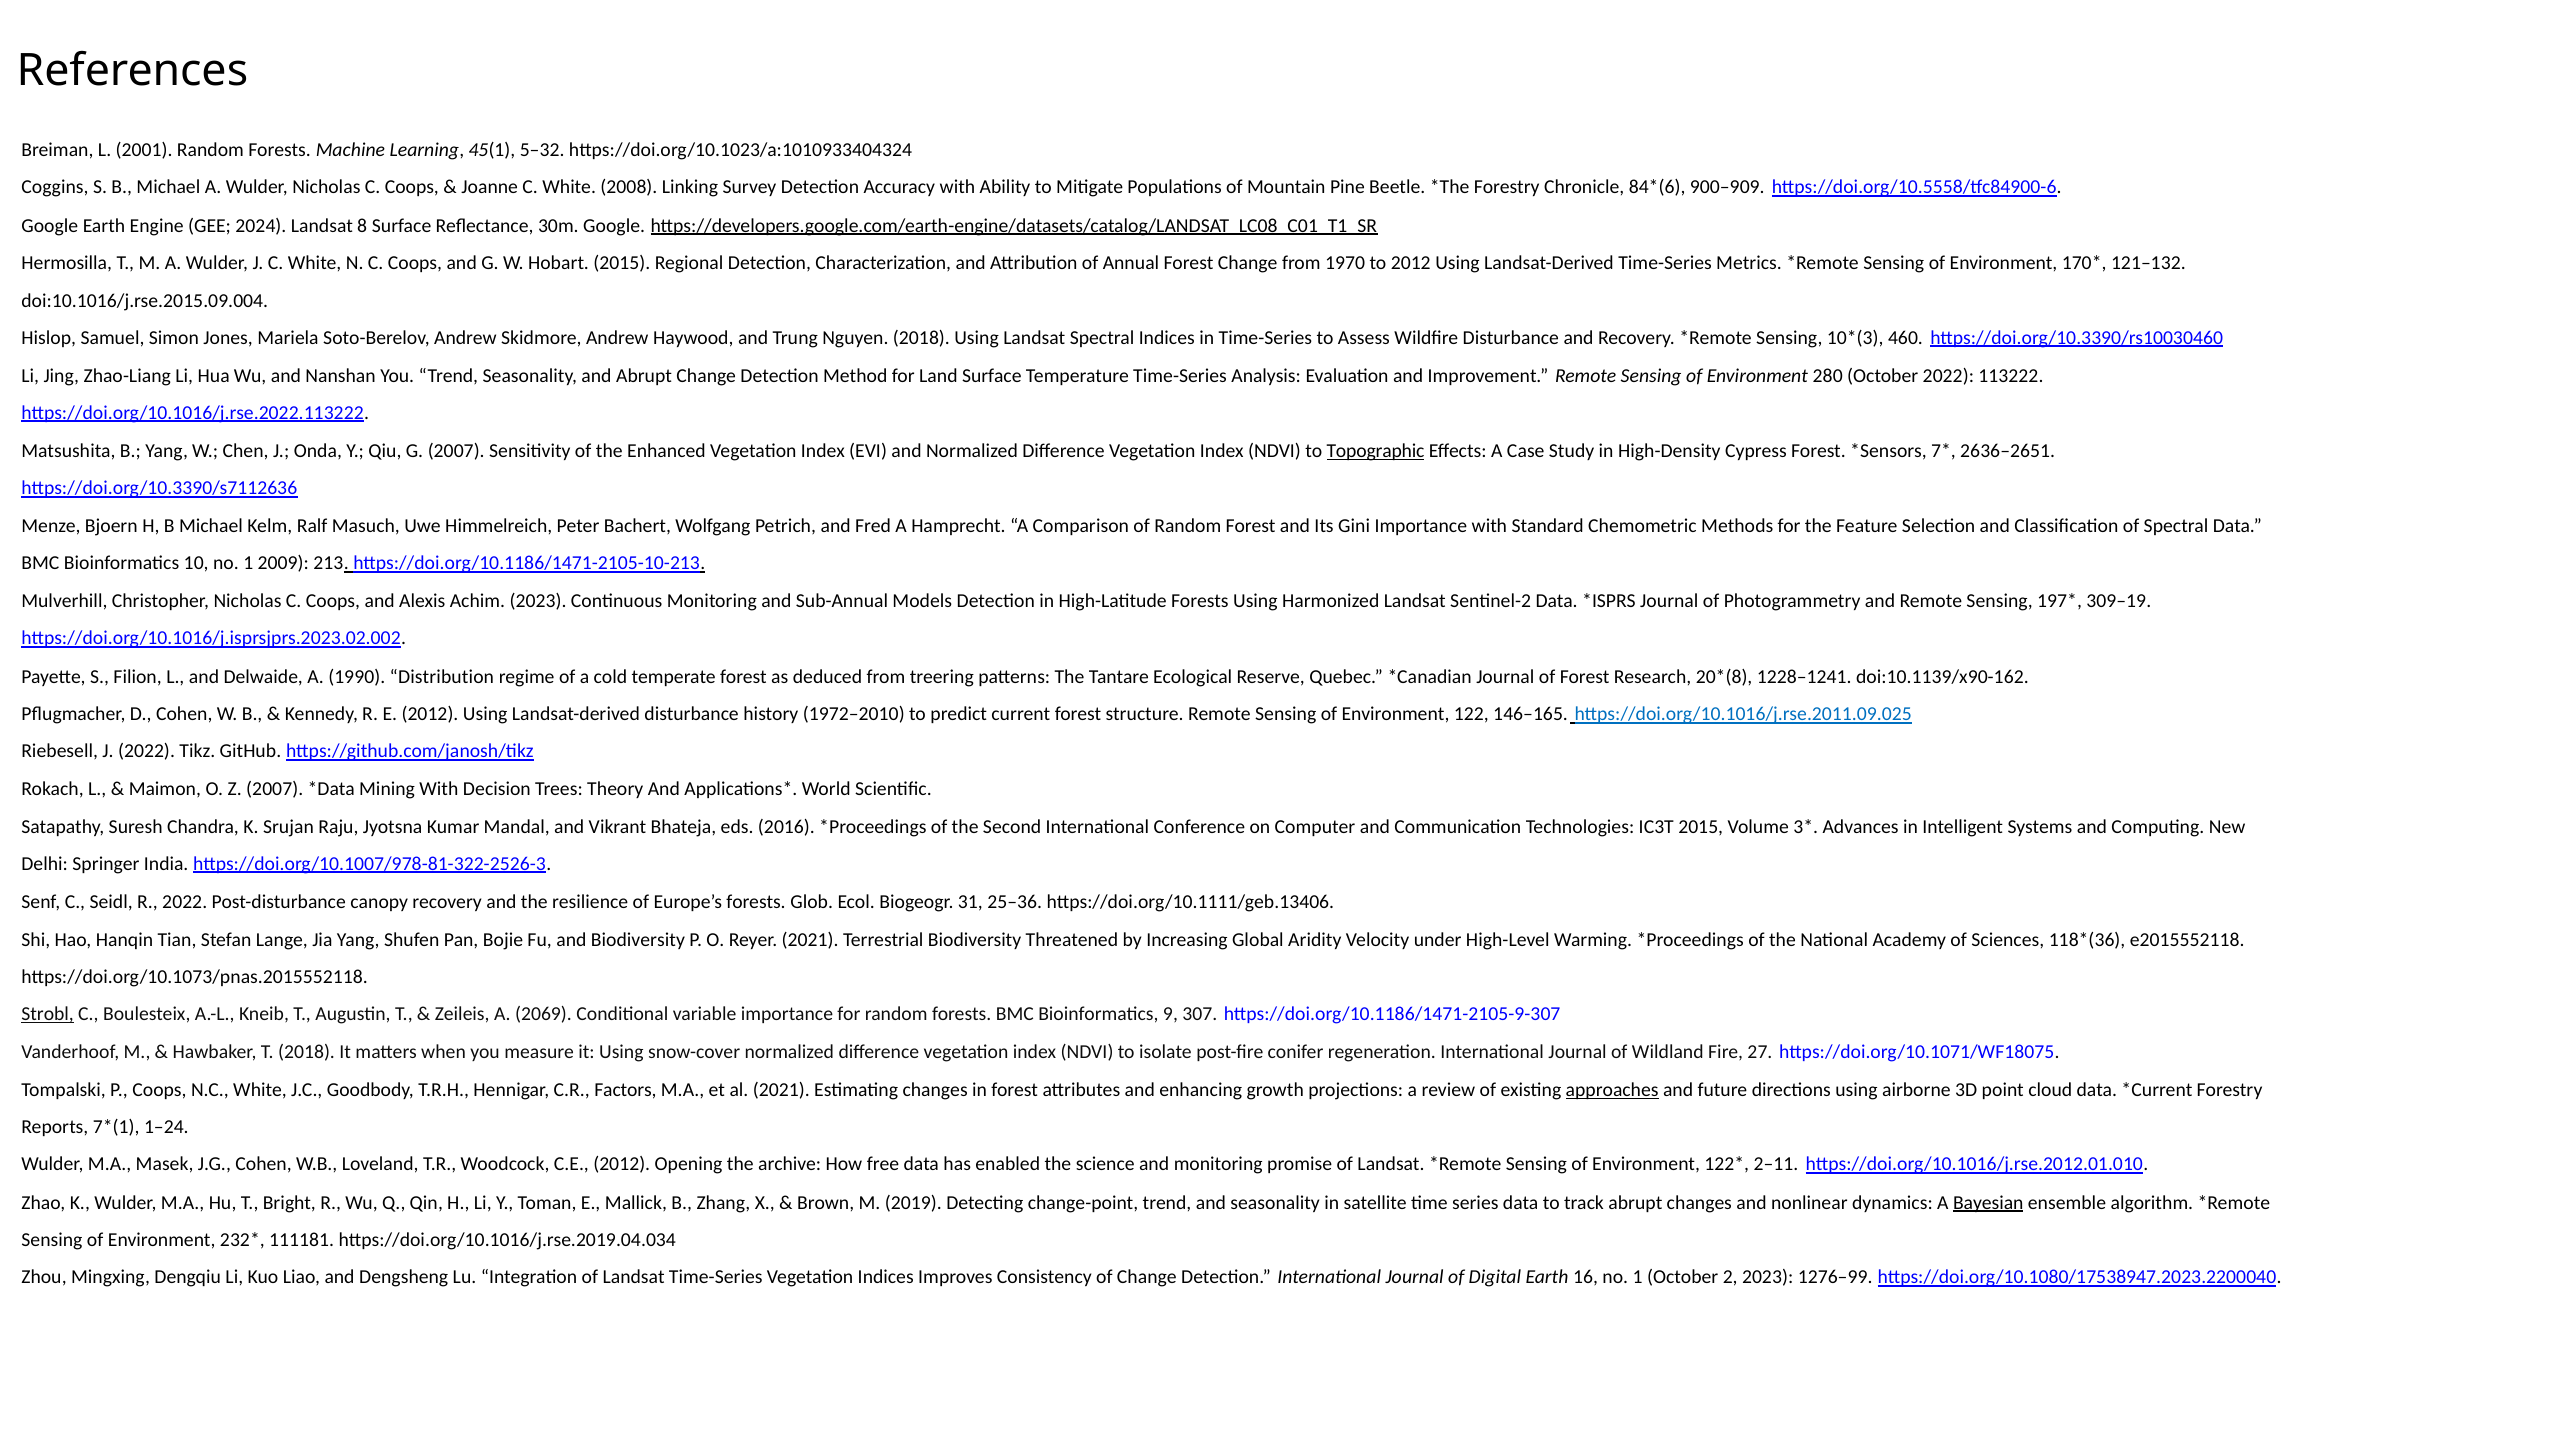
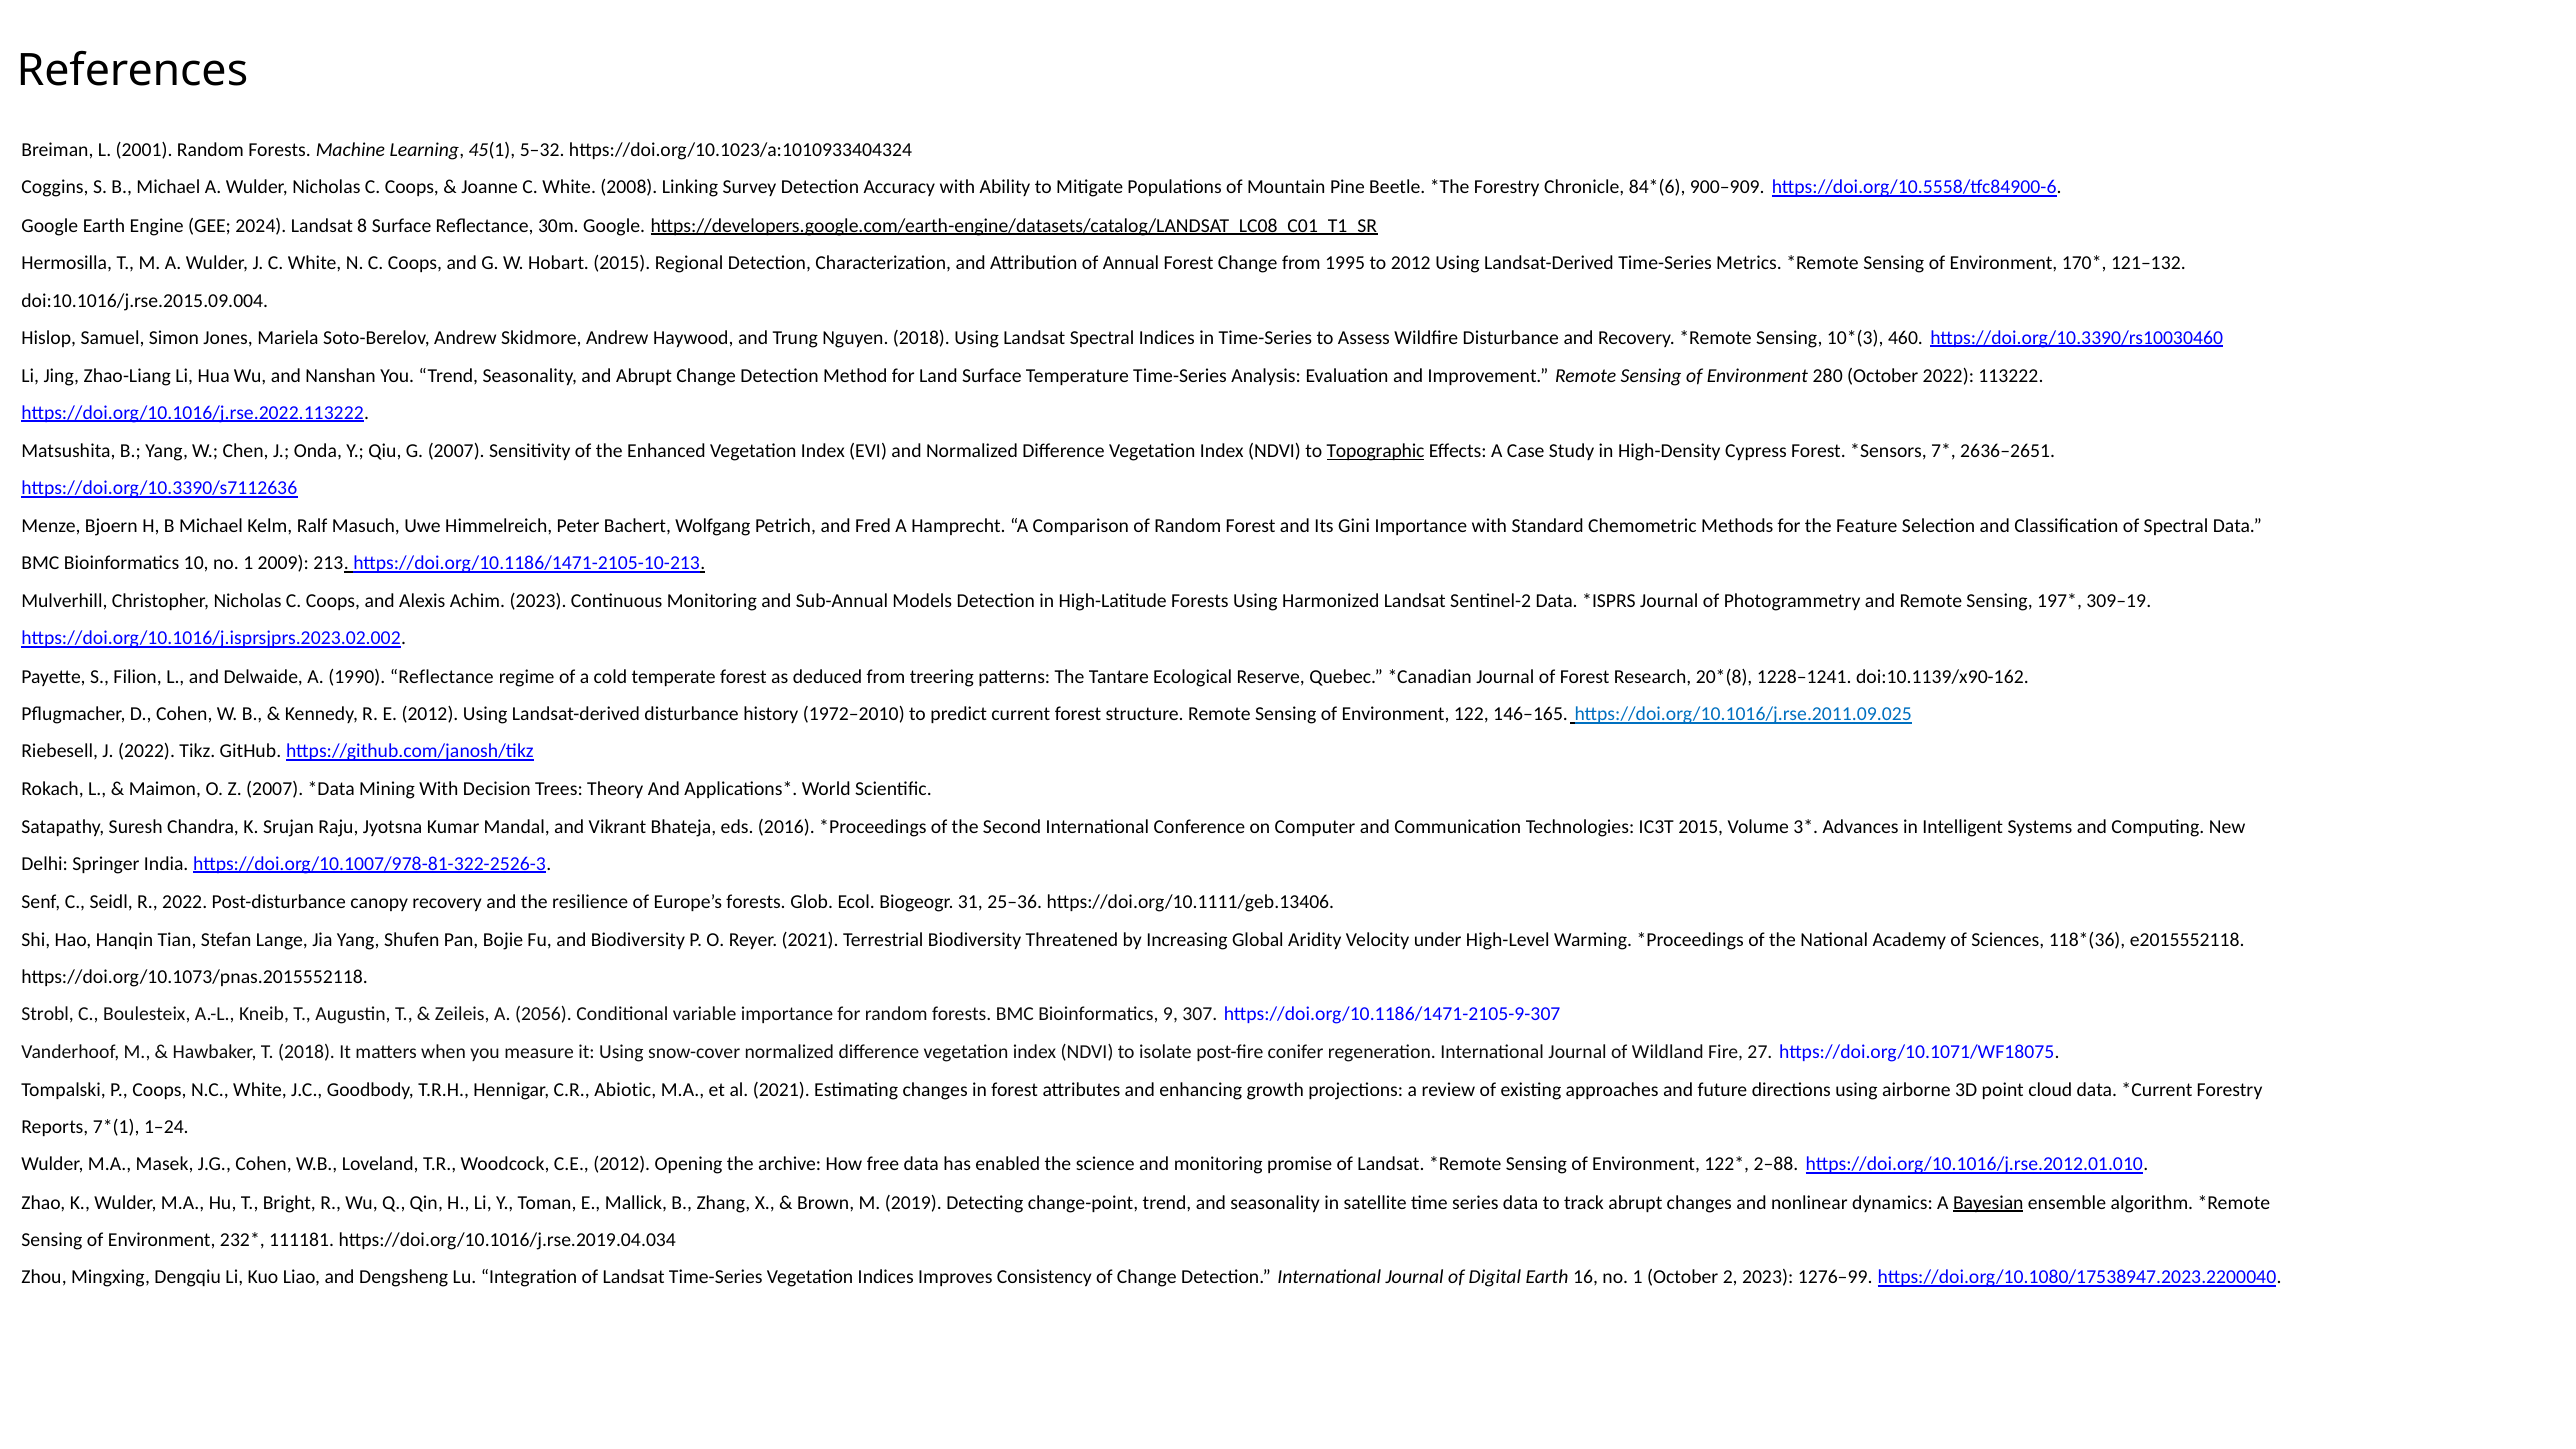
1970: 1970 -> 1995
1990 Distribution: Distribution -> Reflectance
Strobl underline: present -> none
2069: 2069 -> 2056
Factors: Factors -> Abiotic
approaches underline: present -> none
2–11: 2–11 -> 2–88
